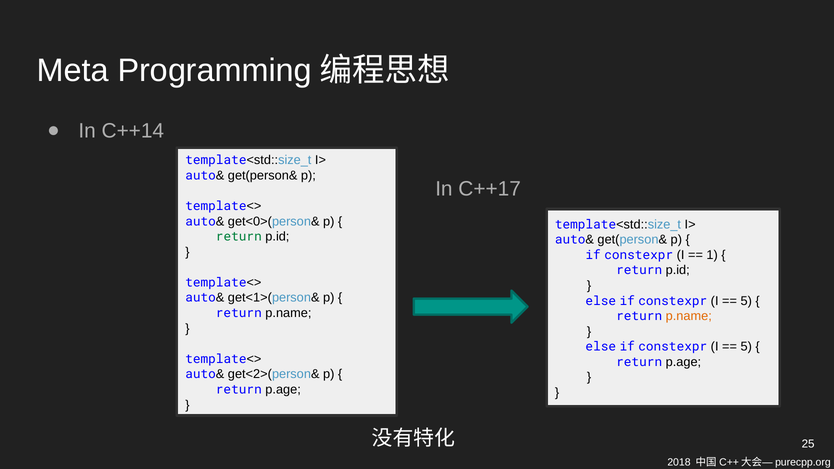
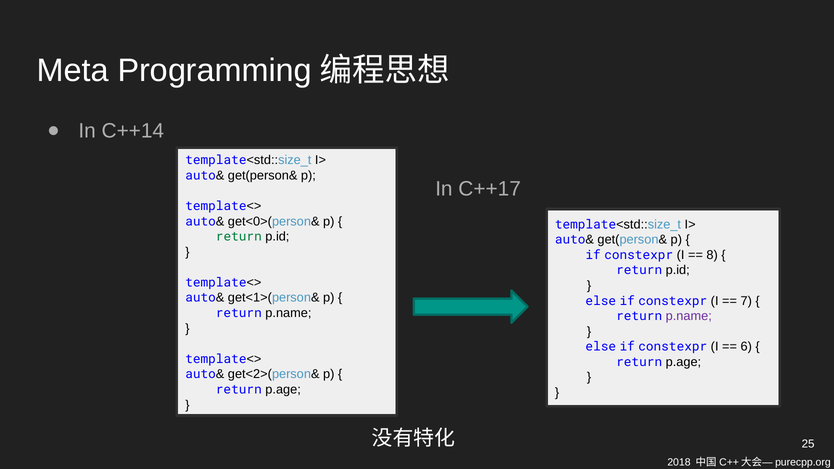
1: 1 -> 8
5 at (746, 301): 5 -> 7
p.name at (689, 316) colour: orange -> purple
5 at (746, 347): 5 -> 6
